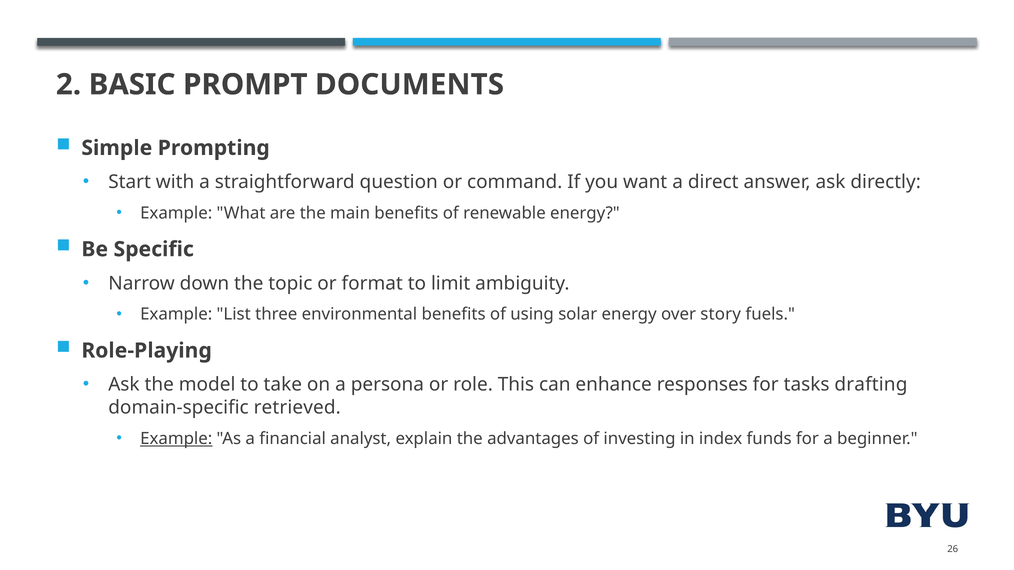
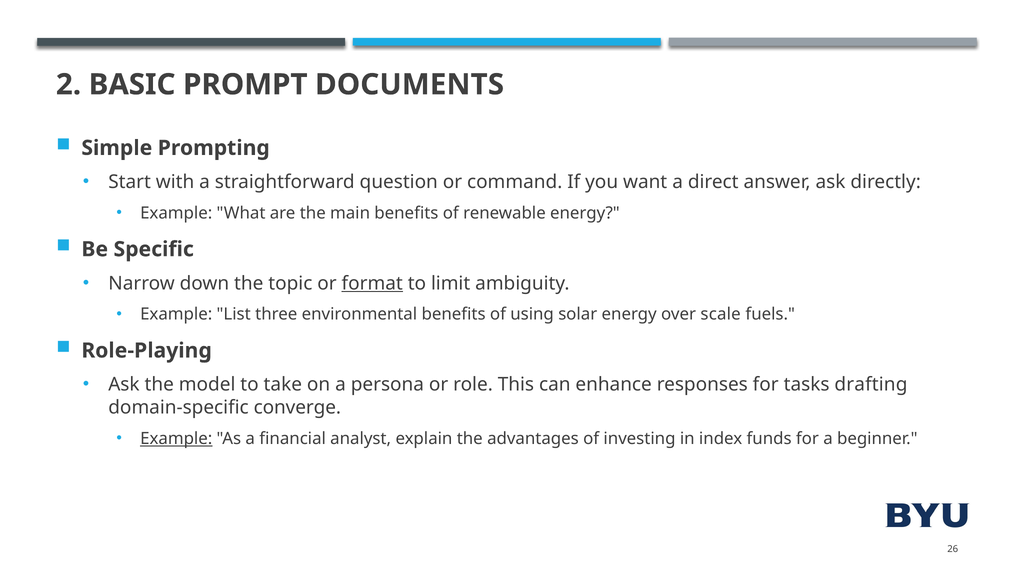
format underline: none -> present
story: story -> scale
retrieved: retrieved -> converge
